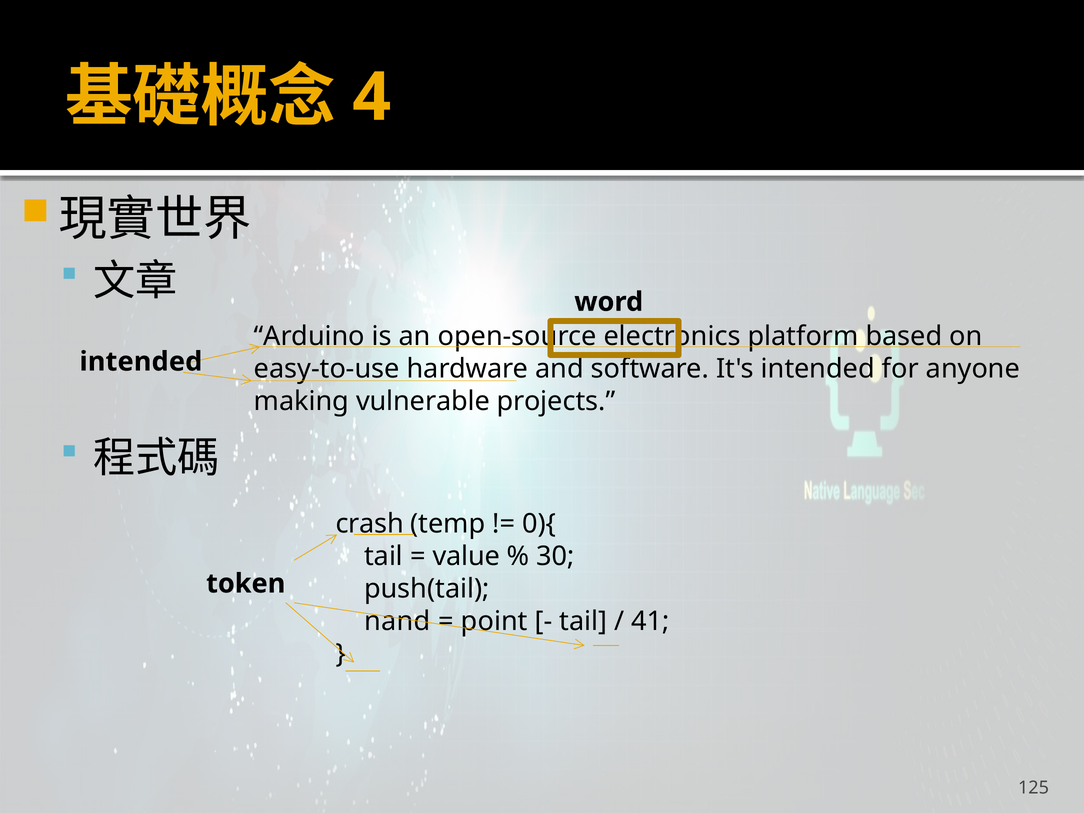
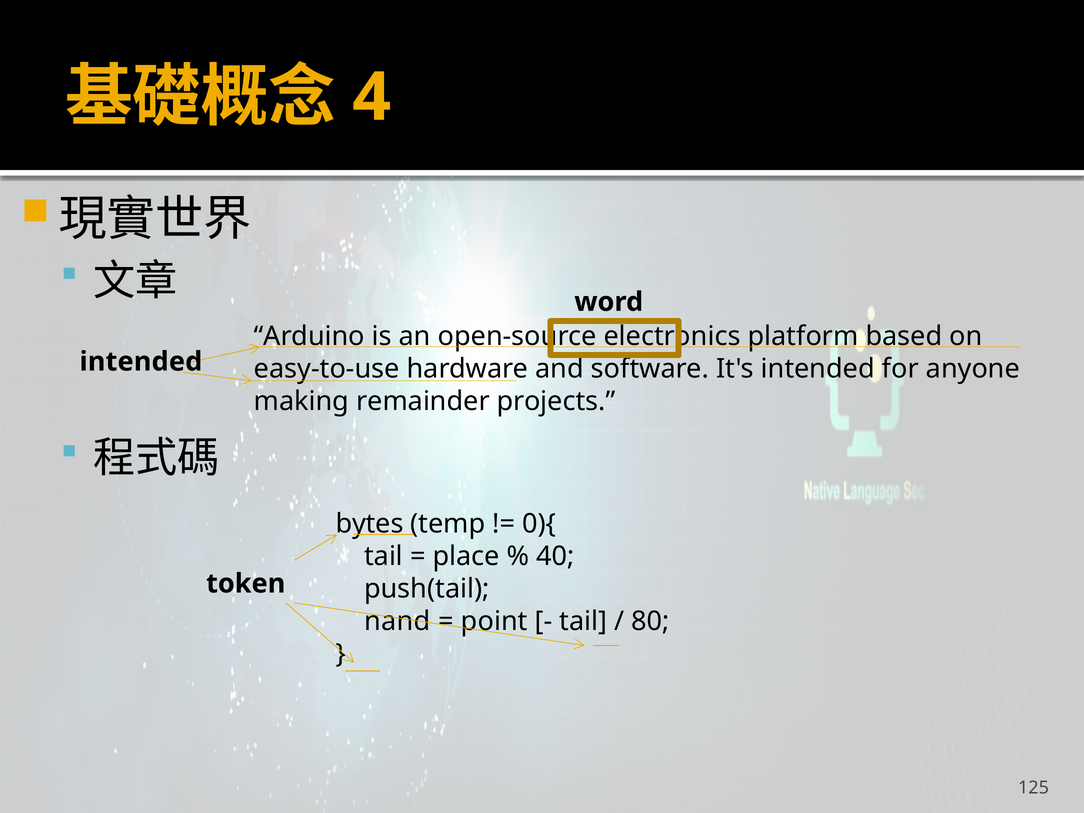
vulnerable: vulnerable -> remainder
crash: crash -> bytes
value: value -> place
30: 30 -> 40
41: 41 -> 80
